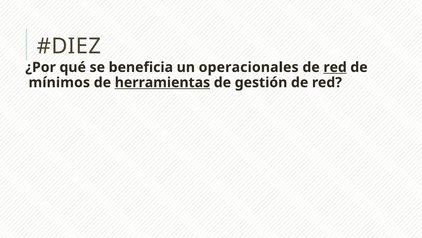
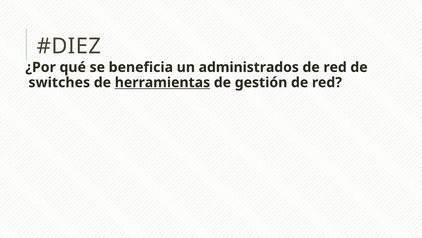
operacionales: operacionales -> administrados
red at (335, 67) underline: present -> none
mínimos: mínimos -> switches
